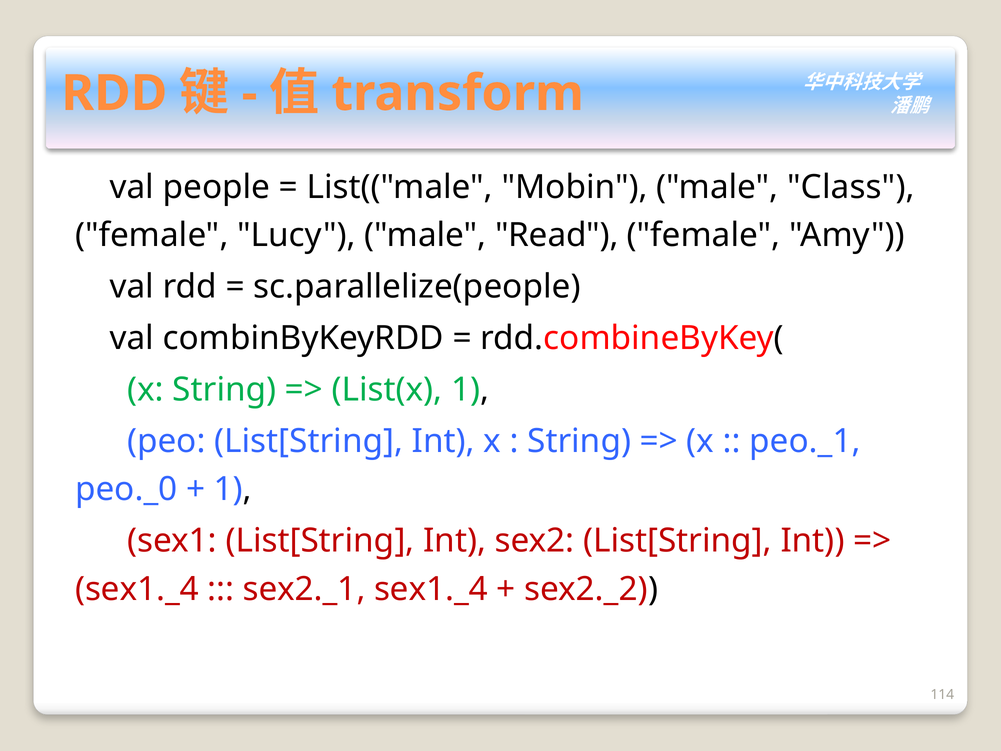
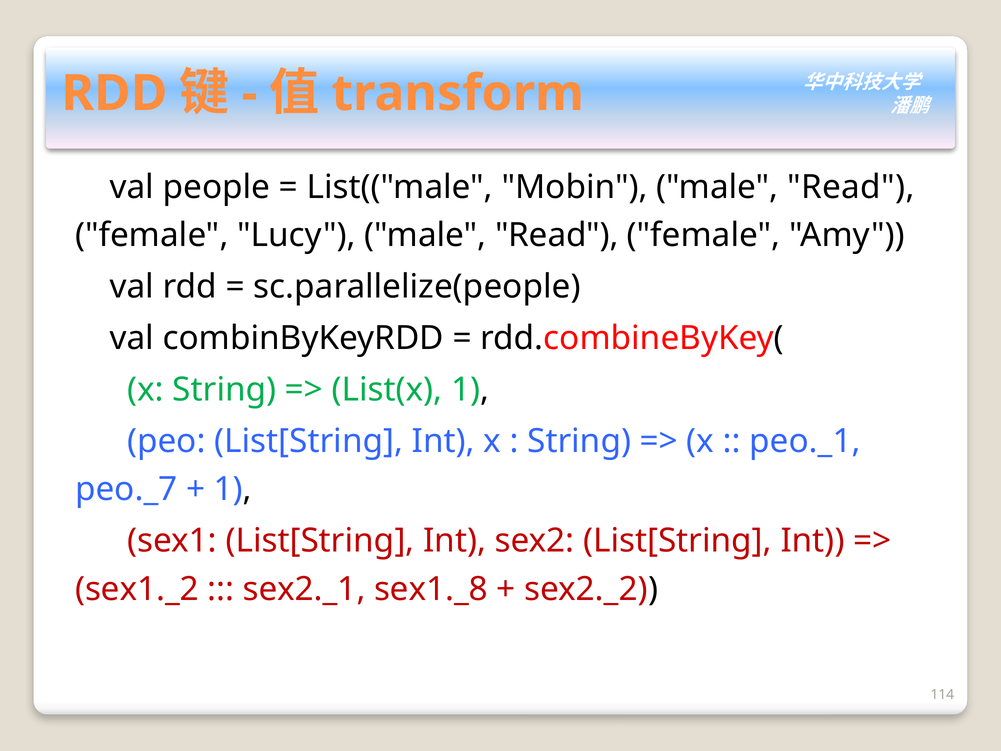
Mobin male Class: Class -> Read
peo._0: peo._0 -> peo._7
sex1._4 at (137, 589): sex1._4 -> sex1._2
sex2._1 sex1._4: sex1._4 -> sex1._8
